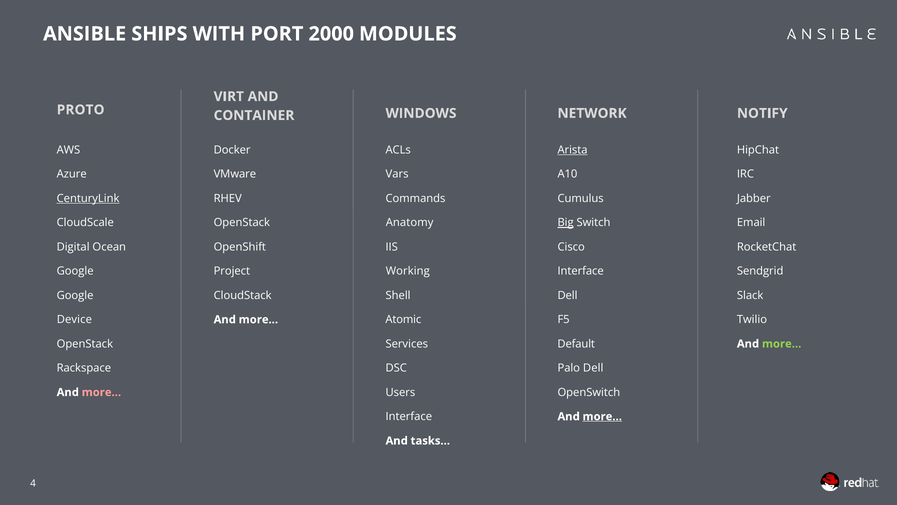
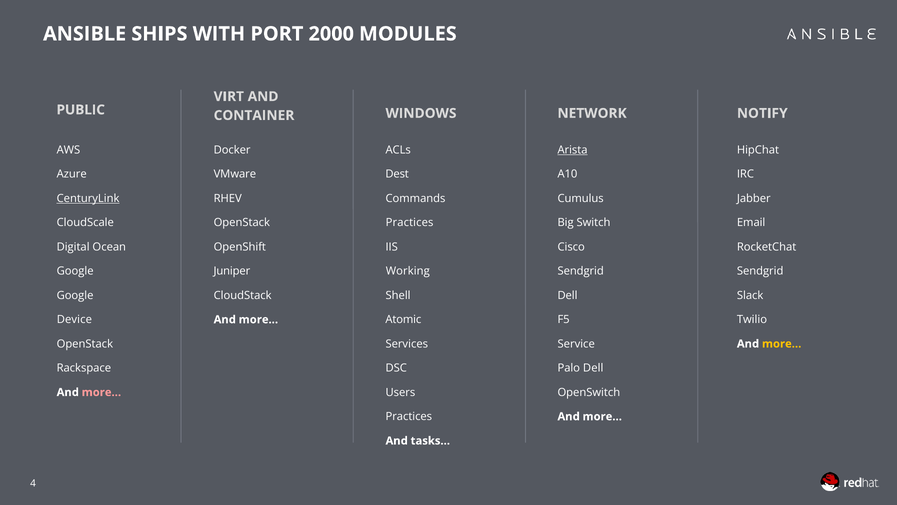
PROTO: PROTO -> PUBLIC
Vars: Vars -> Dest
Anatomy at (410, 222): Anatomy -> Practices
Big underline: present -> none
Project: Project -> Juniper
Interface at (581, 271): Interface -> Sendgrid
more at (782, 344) colour: light green -> yellow
Default: Default -> Service
more at (602, 416) underline: present -> none
Interface at (409, 416): Interface -> Practices
